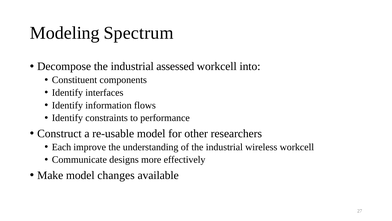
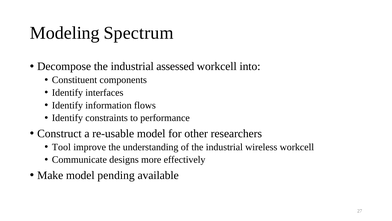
Each: Each -> Tool
changes: changes -> pending
